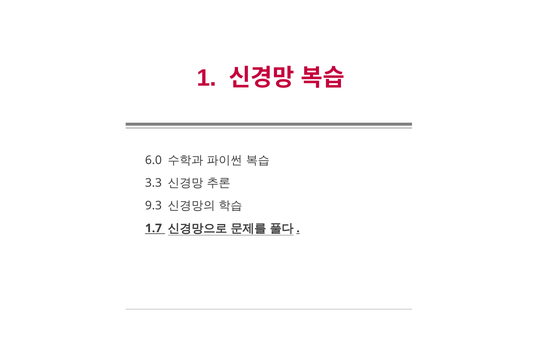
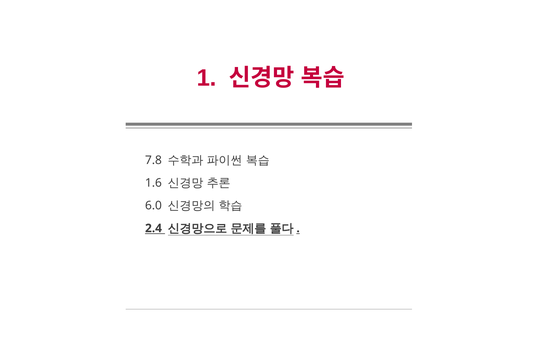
6.0: 6.0 -> 7.8
3.3: 3.3 -> 1.6
9.3: 9.3 -> 6.0
1.7: 1.7 -> 2.4
